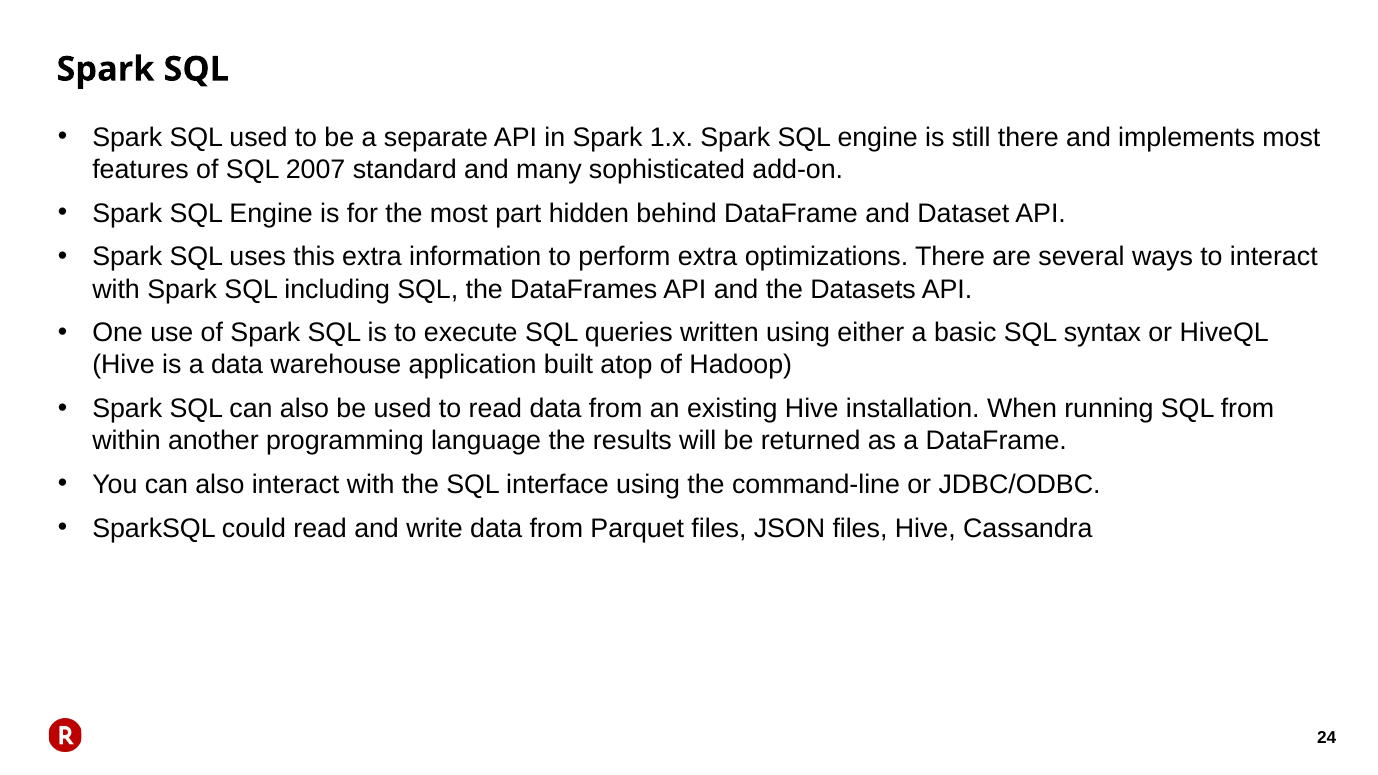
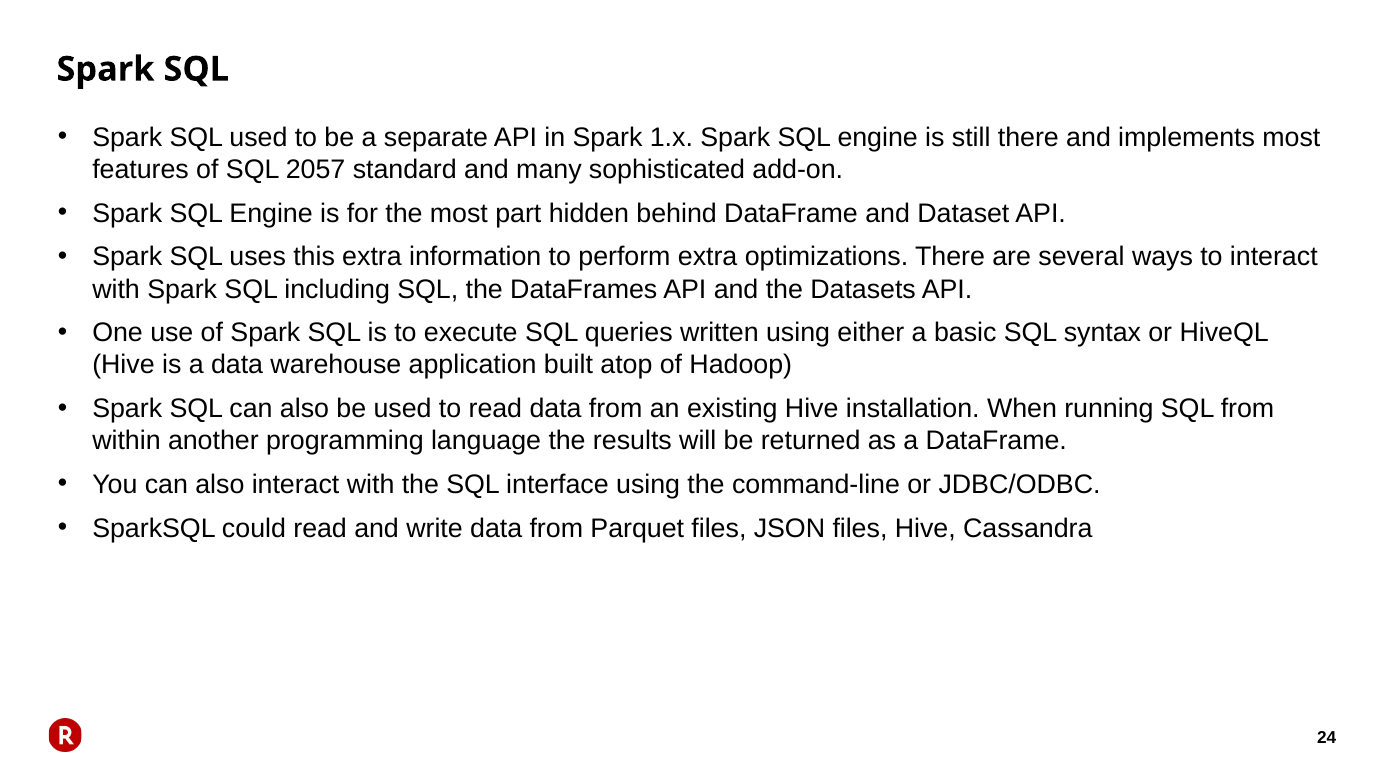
2007: 2007 -> 2057
